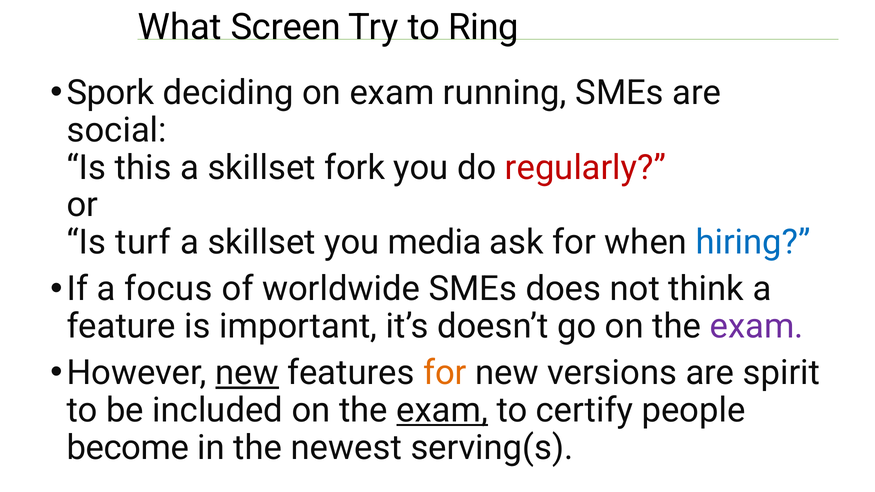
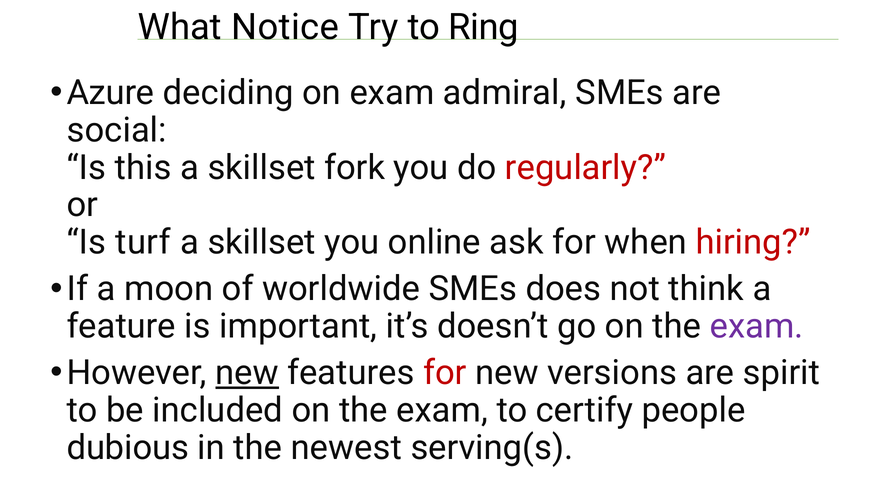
Screen: Screen -> Notice
Spork: Spork -> Azure
running: running -> admiral
media: media -> online
hiring colour: blue -> red
focus: focus -> moon
for at (445, 373) colour: orange -> red
exam at (442, 410) underline: present -> none
become: become -> dubious
